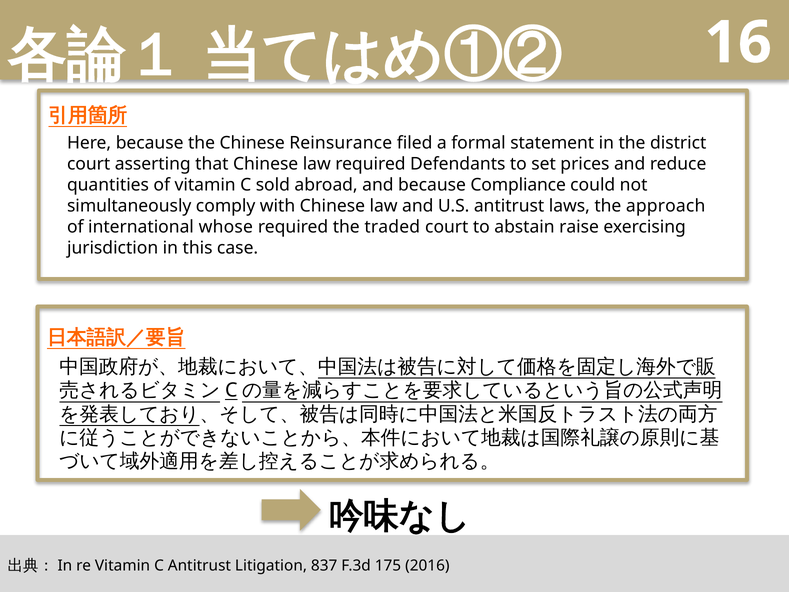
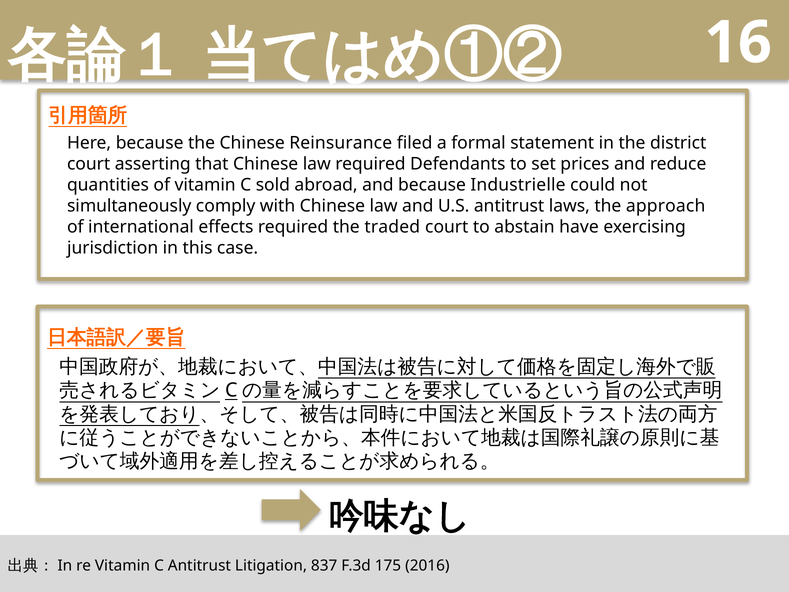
Compliance: Compliance -> Industrielle
whose: whose -> effects
raise: raise -> have
